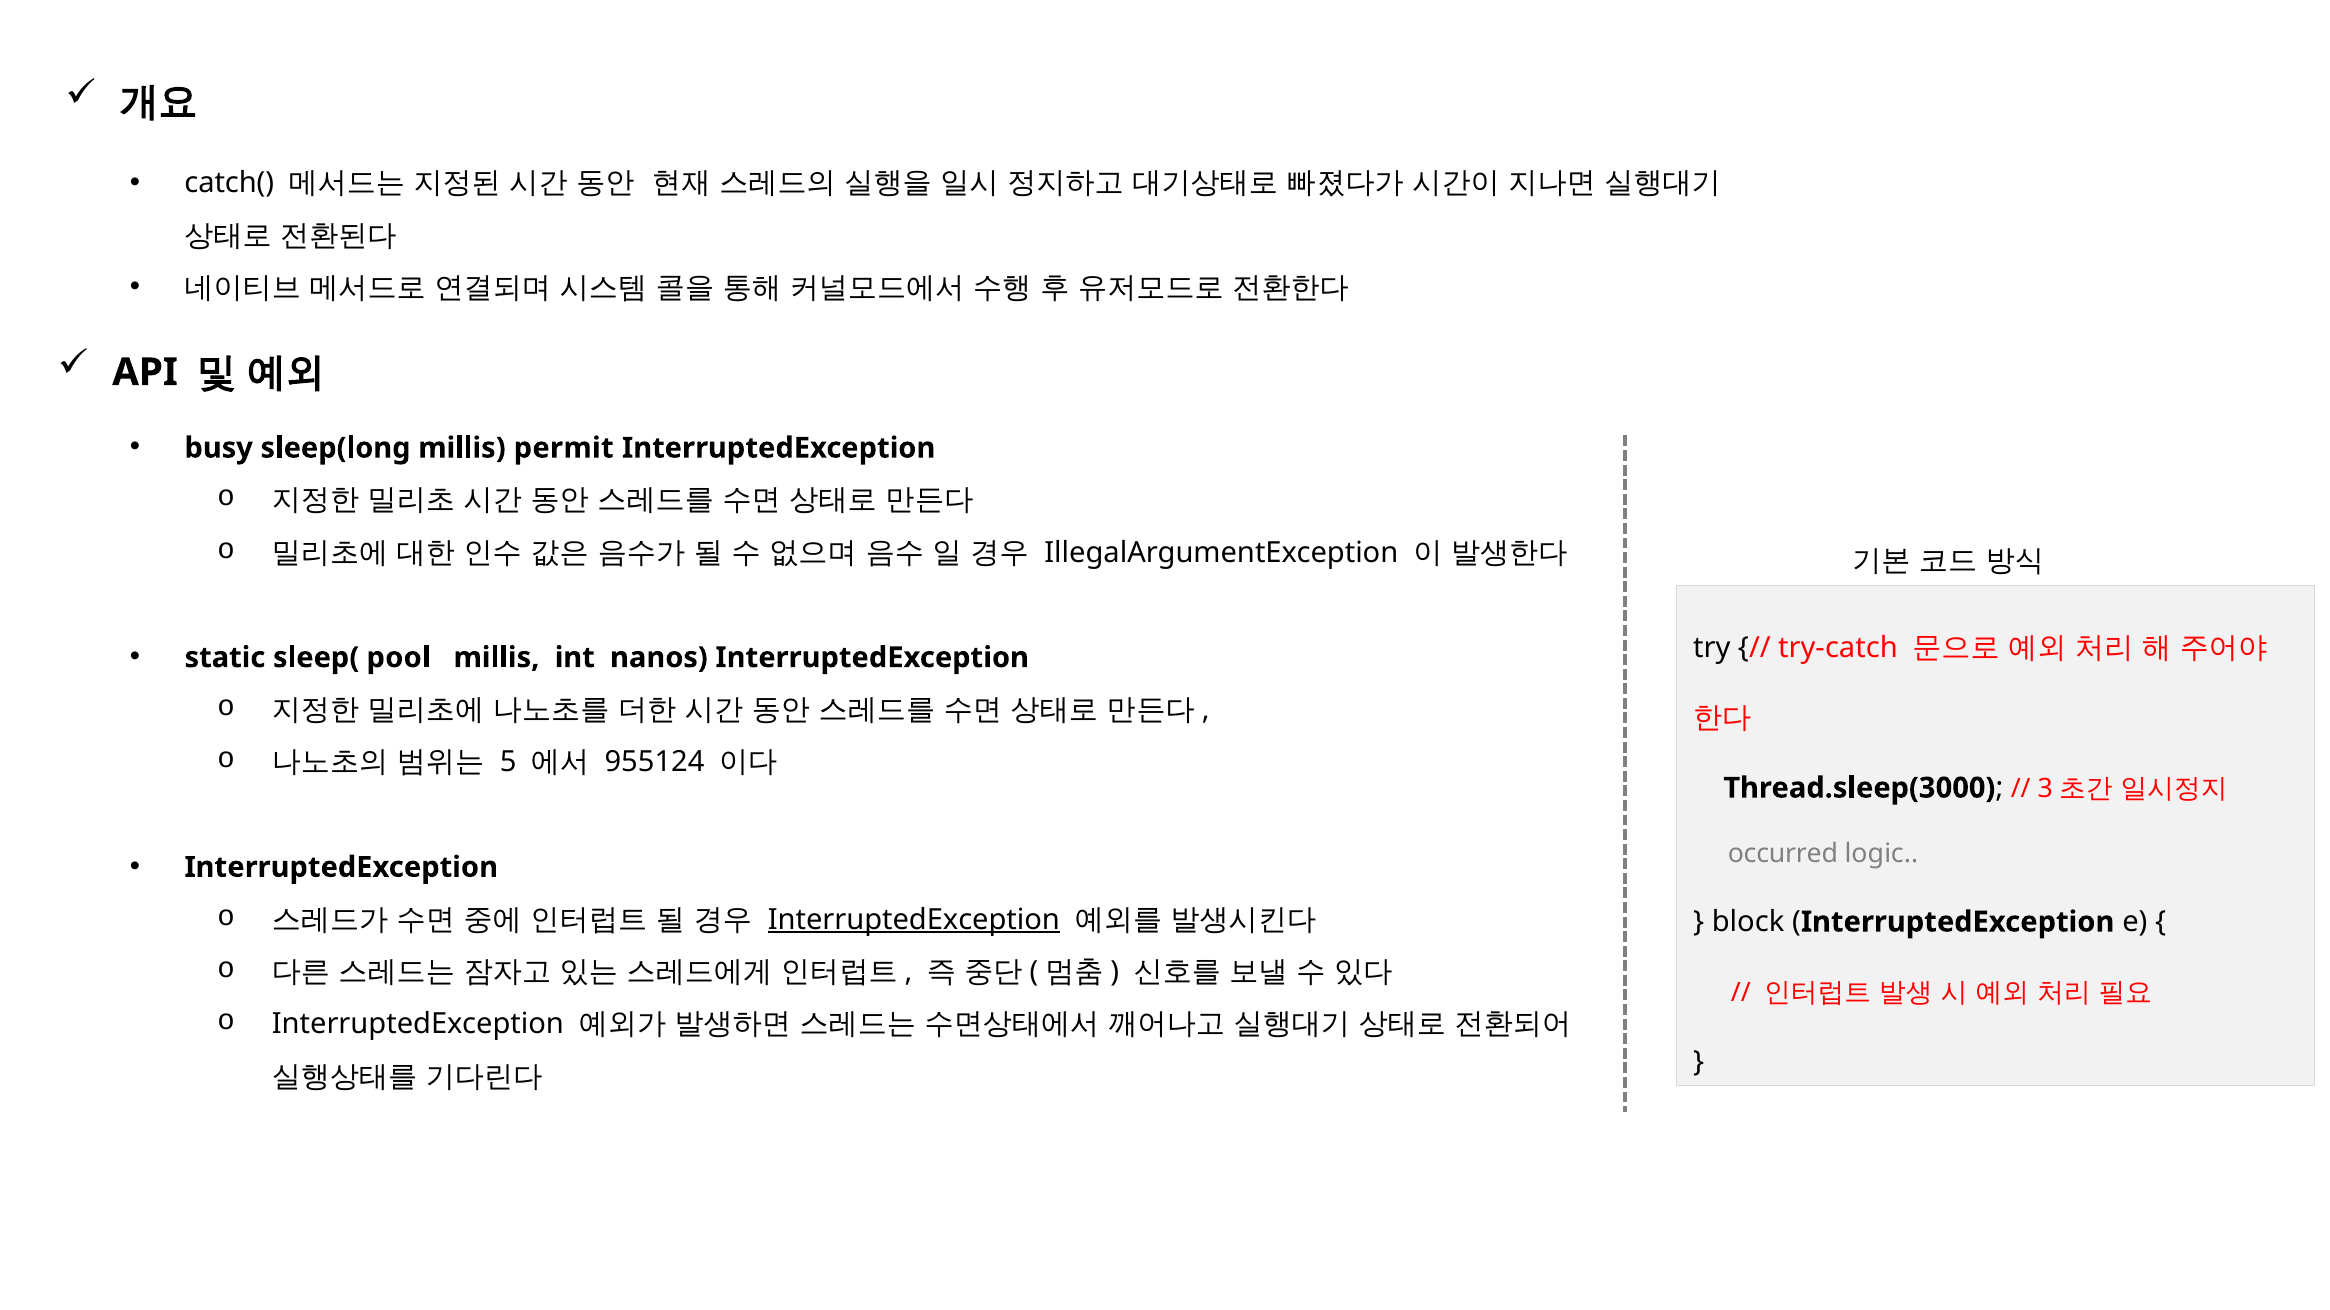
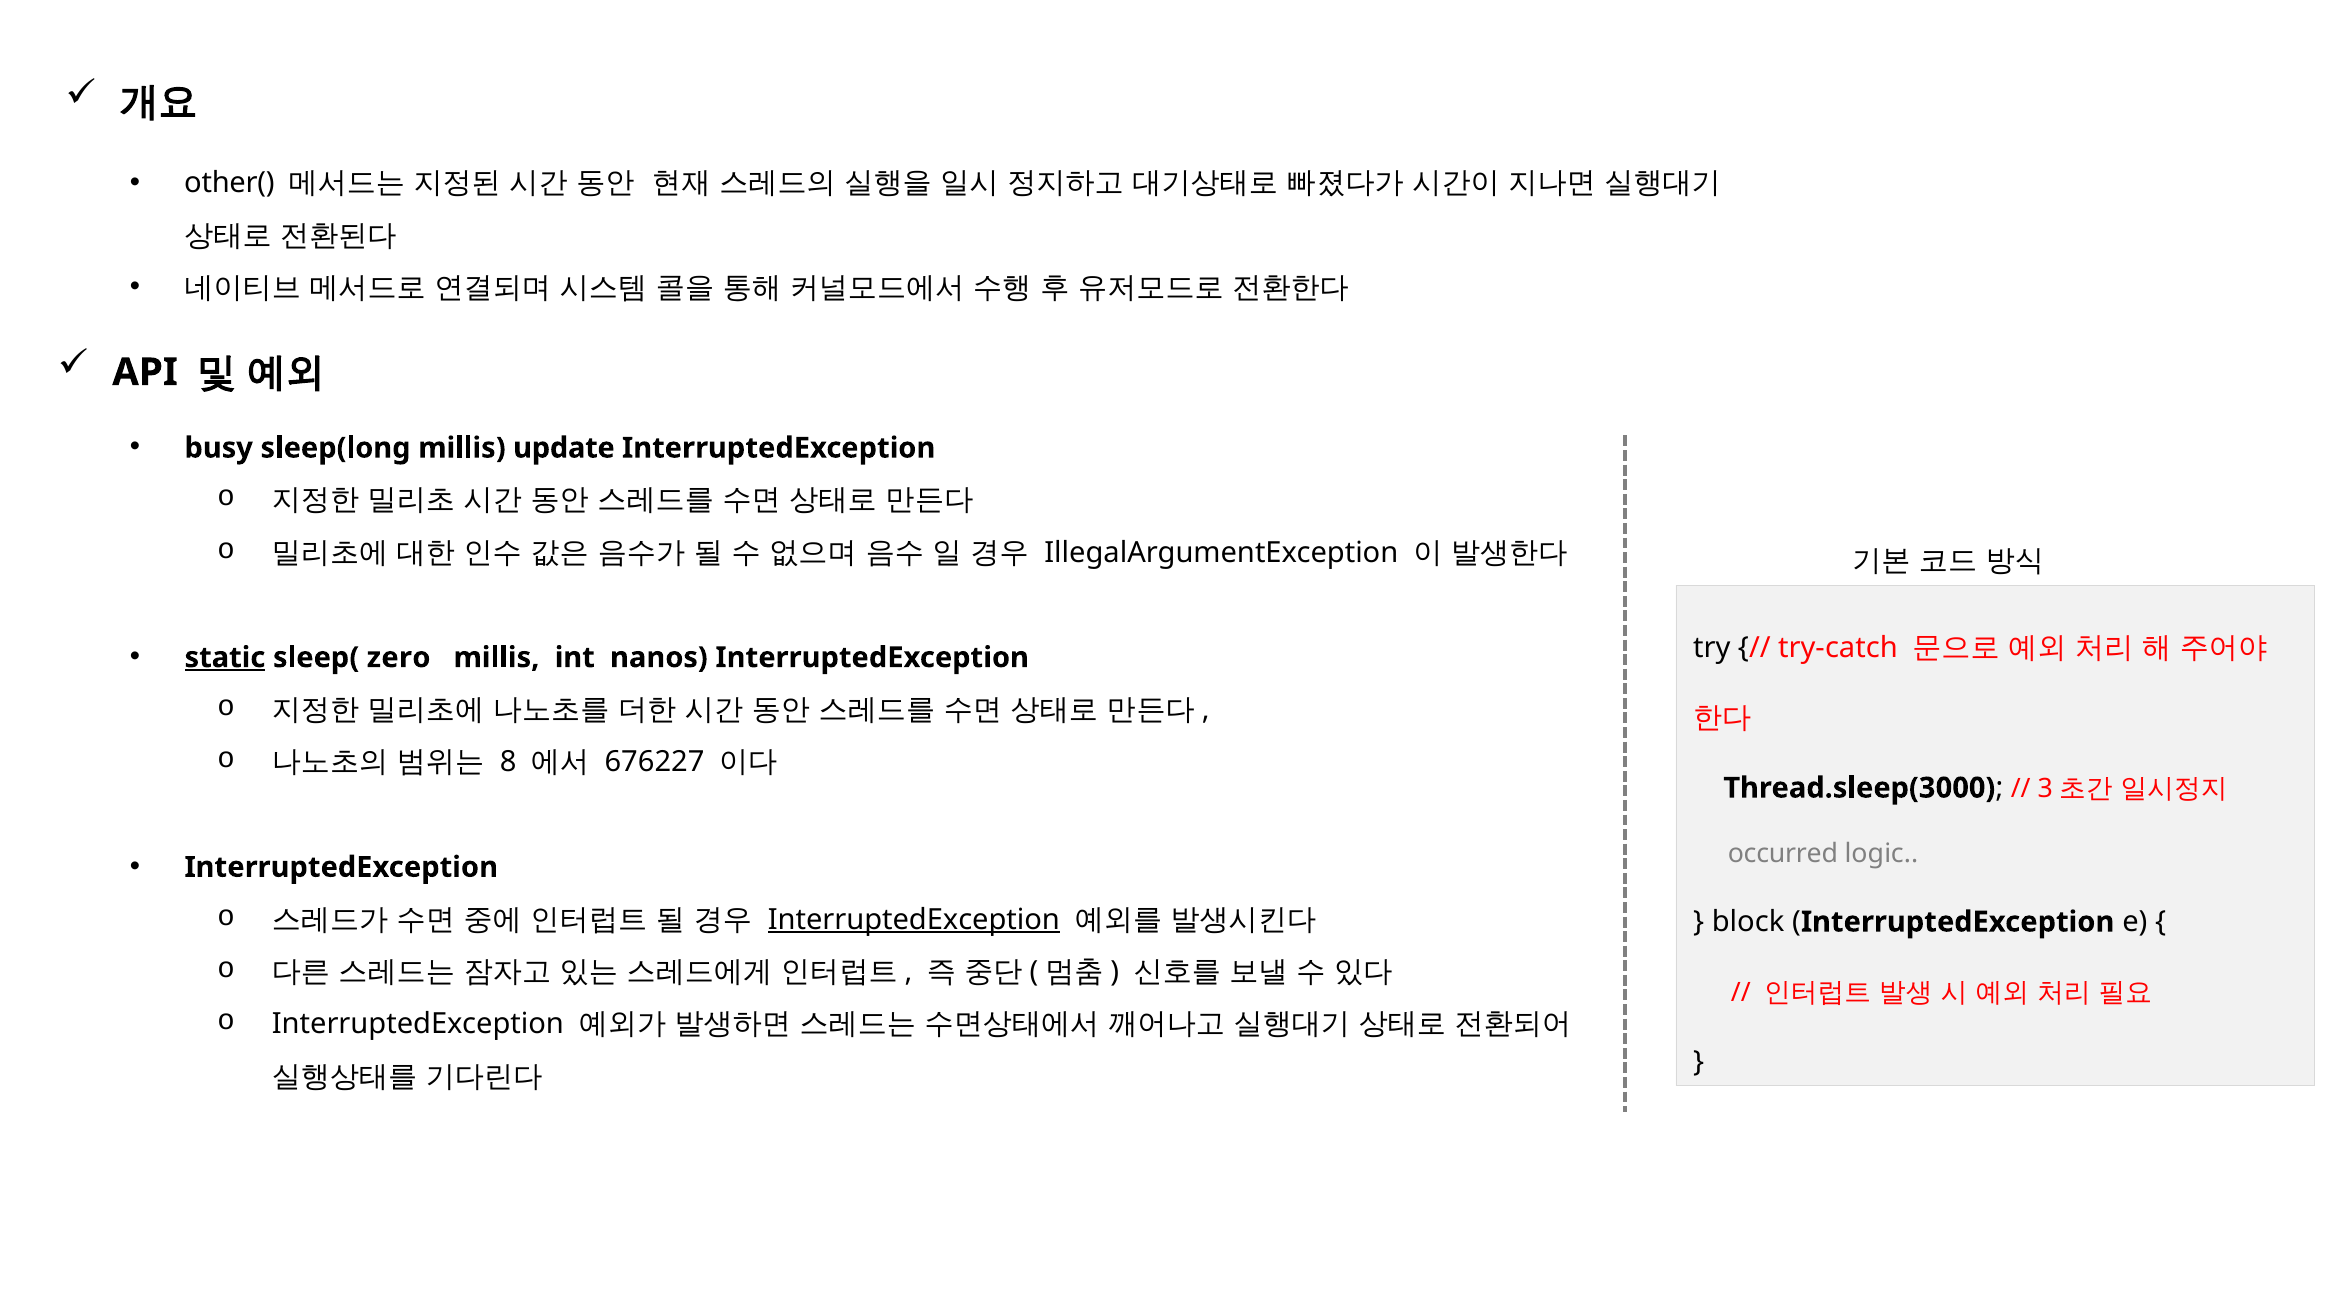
catch(: catch( -> other(
permit: permit -> update
static underline: none -> present
pool: pool -> zero
5: 5 -> 8
955124: 955124 -> 676227
